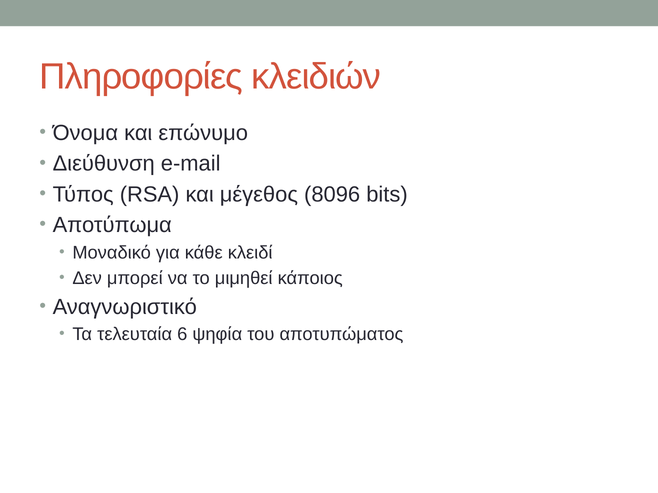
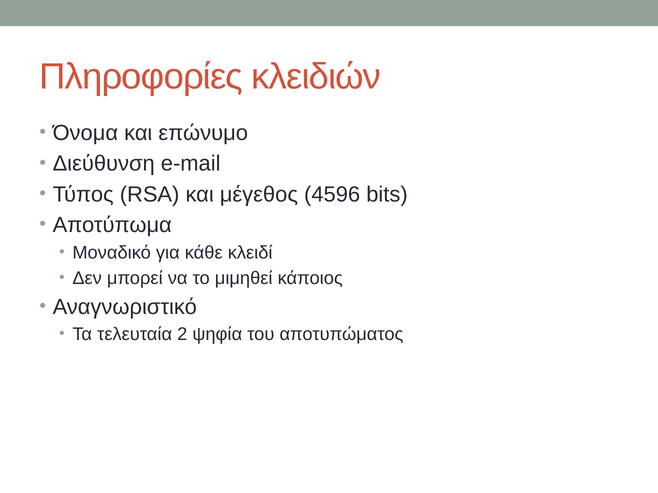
8096: 8096 -> 4596
6: 6 -> 2
